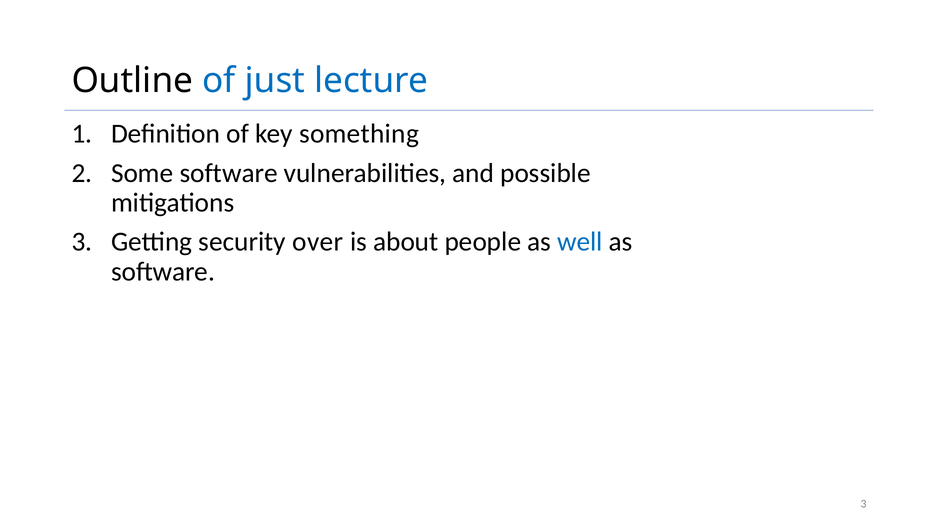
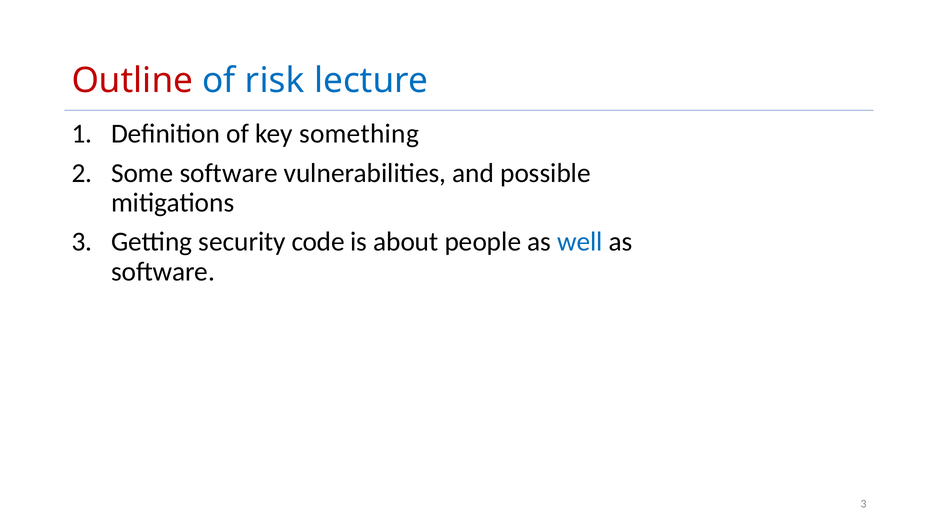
Outline colour: black -> red
just: just -> risk
over: over -> code
